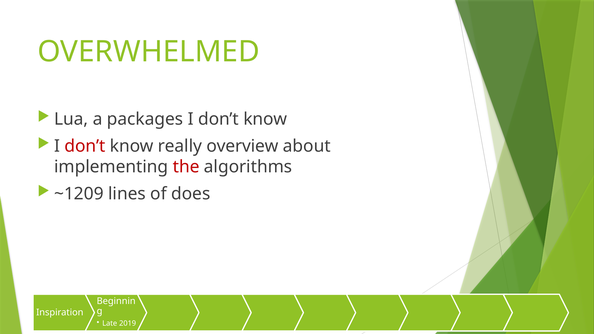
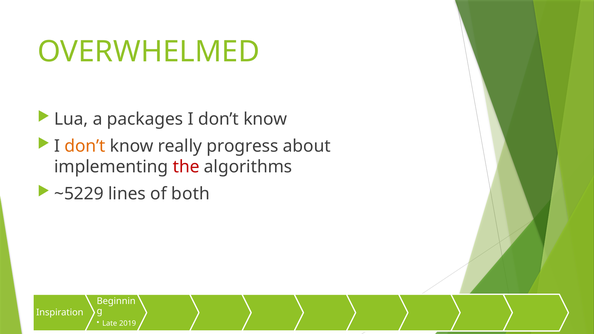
don’t at (85, 146) colour: red -> orange
overview: overview -> progress
~1209: ~1209 -> ~5229
does: does -> both
